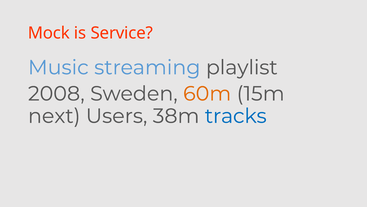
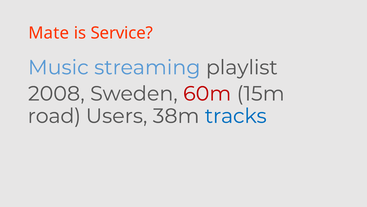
Mock: Mock -> Mate
60m colour: orange -> red
next: next -> road
